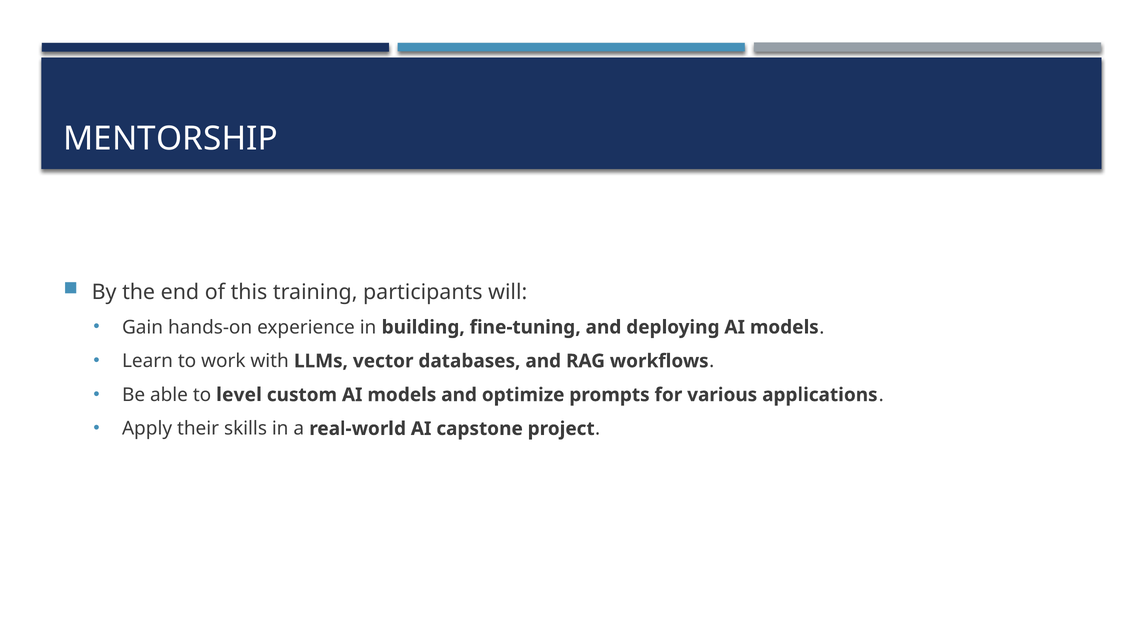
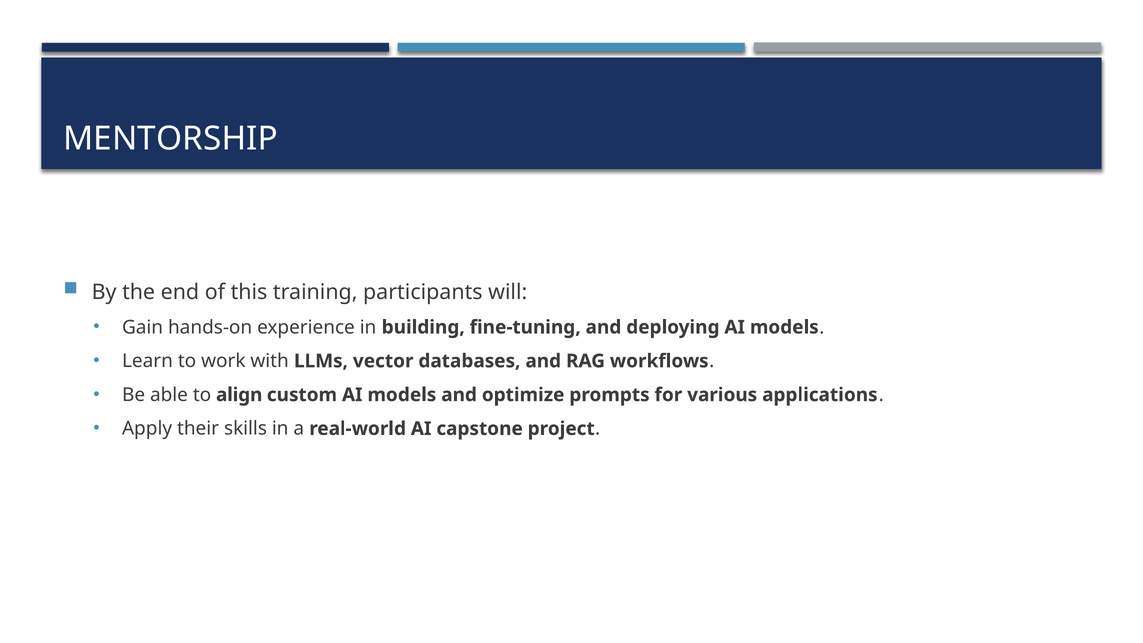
level: level -> align
